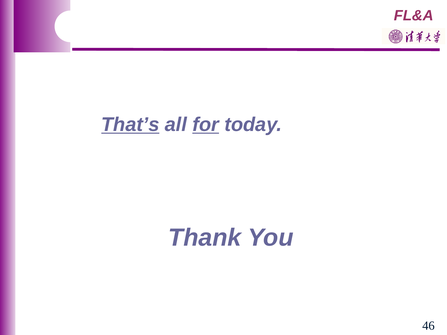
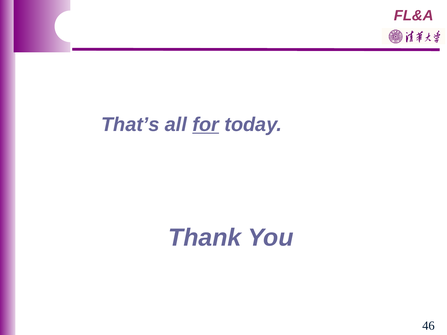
That’s underline: present -> none
